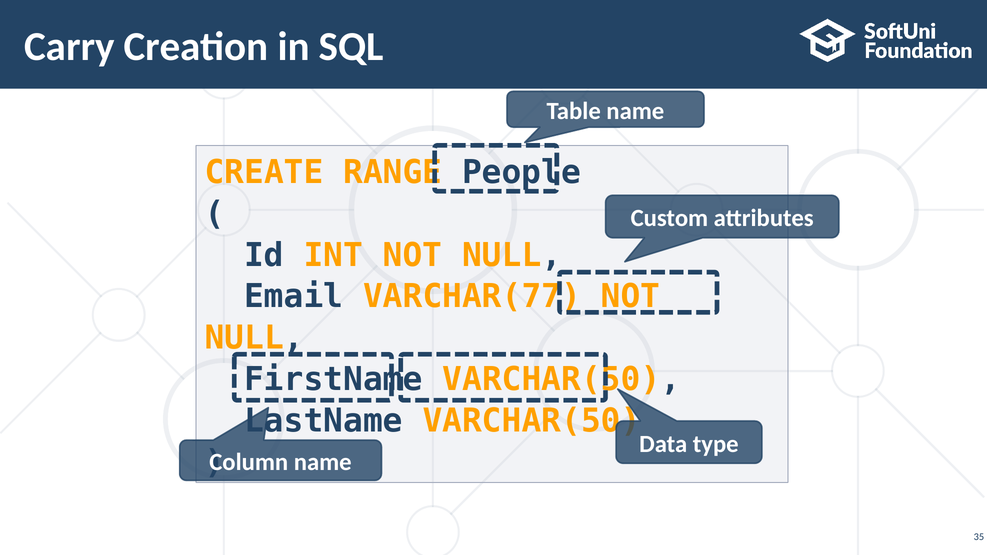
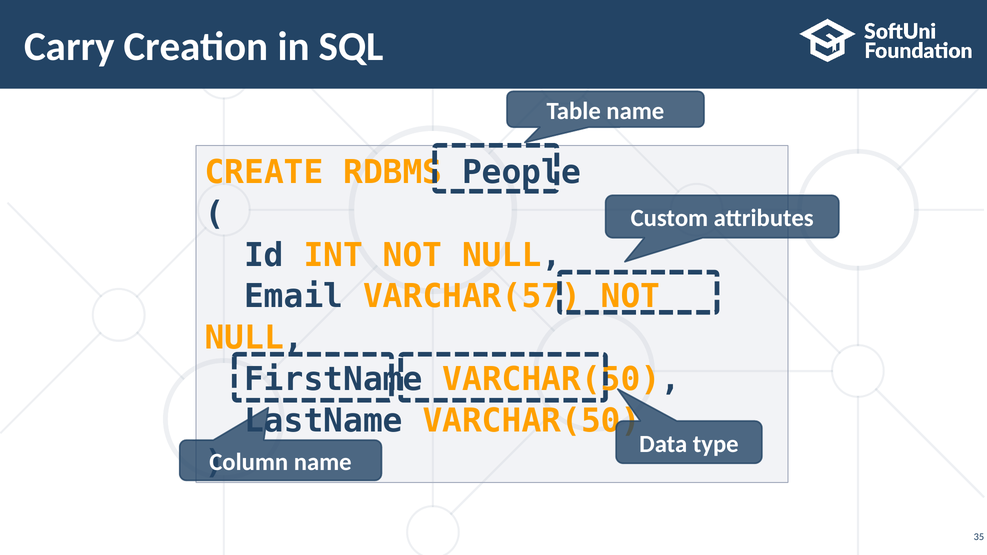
RANGE: RANGE -> RDBMS
VARCHAR(77: VARCHAR(77 -> VARCHAR(57
